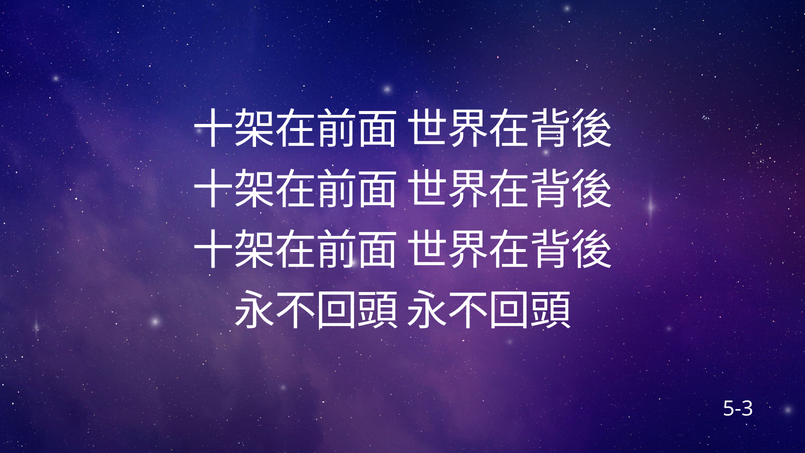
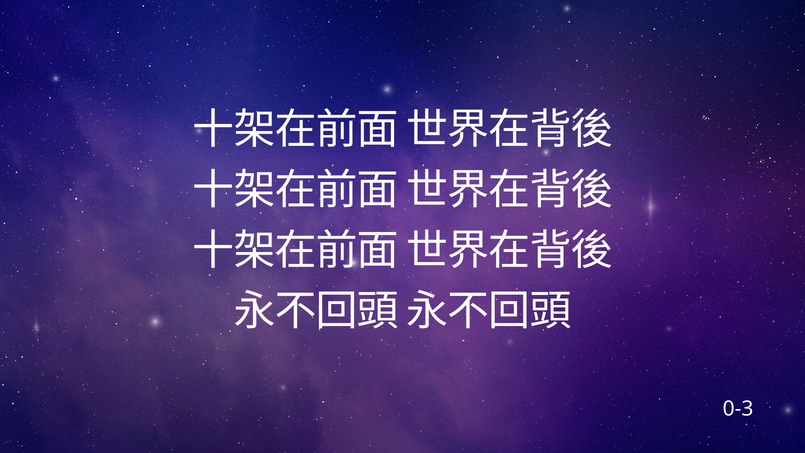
5-3: 5-3 -> 0-3
